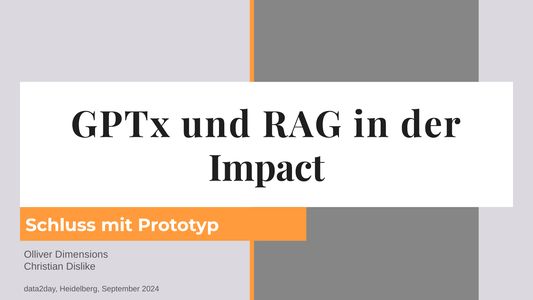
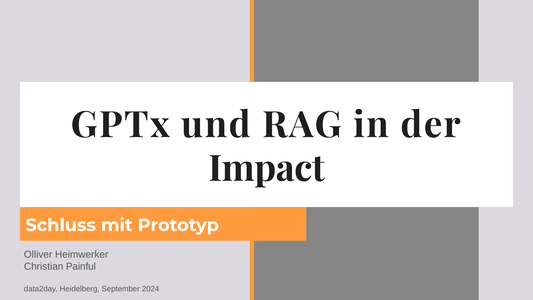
Dimensions: Dimensions -> Heimwerker
Dislike: Dislike -> Painful
